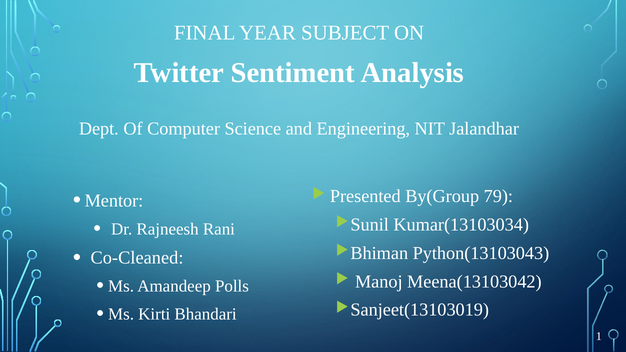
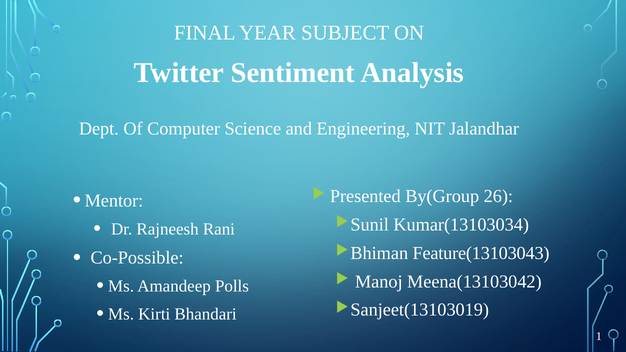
79: 79 -> 26
Python(13103043: Python(13103043 -> Feature(13103043
Co-Cleaned: Co-Cleaned -> Co-Possible
